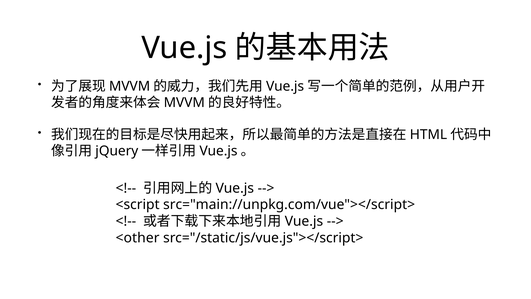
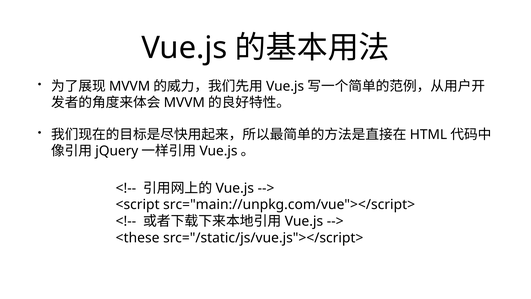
<other: <other -> <these
